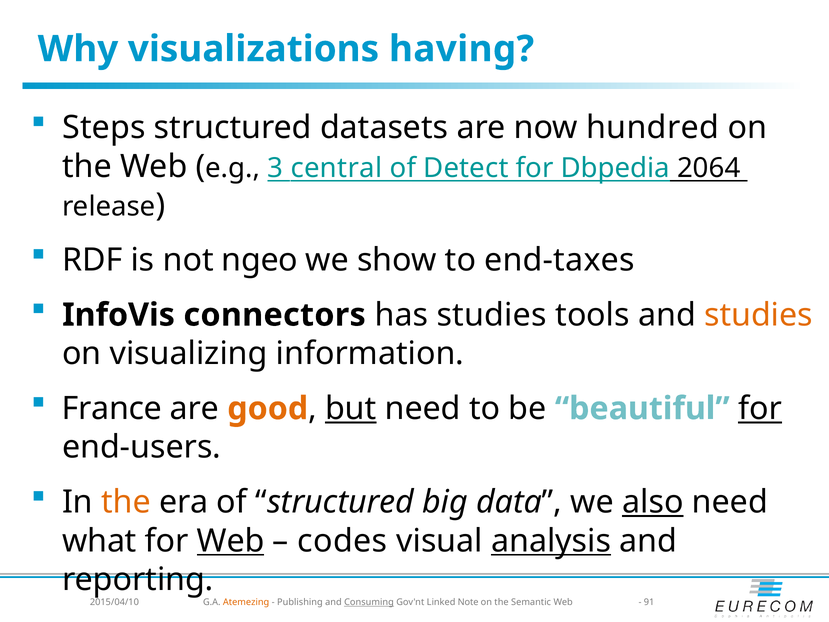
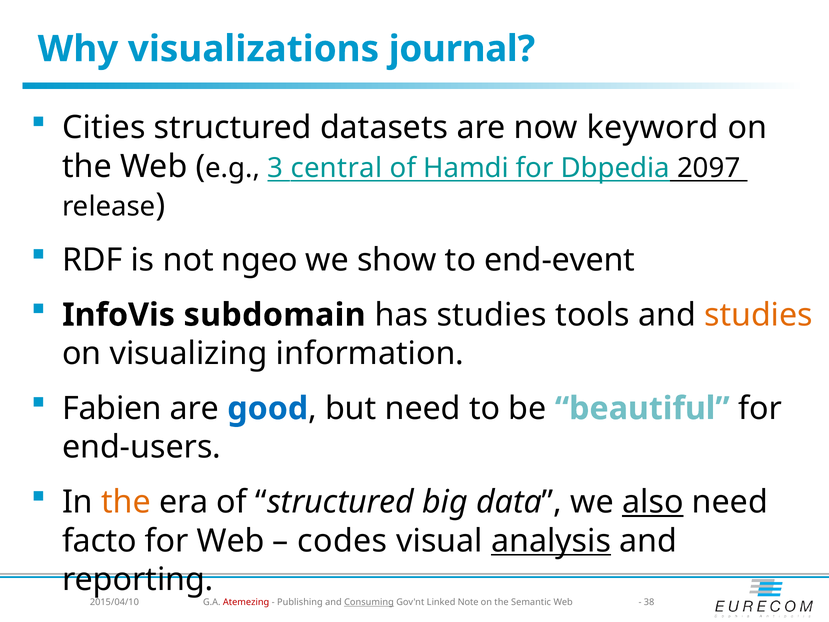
having: having -> journal
Steps: Steps -> Cities
hundred: hundred -> keyword
Detect: Detect -> Hamdi
2064: 2064 -> 2097
end-taxes: end-taxes -> end-event
connectors: connectors -> subdomain
France: France -> Fabien
good colour: orange -> blue
but underline: present -> none
for at (760, 408) underline: present -> none
what: what -> facto
Web at (231, 541) underline: present -> none
Atemezing colour: orange -> red
91: 91 -> 38
